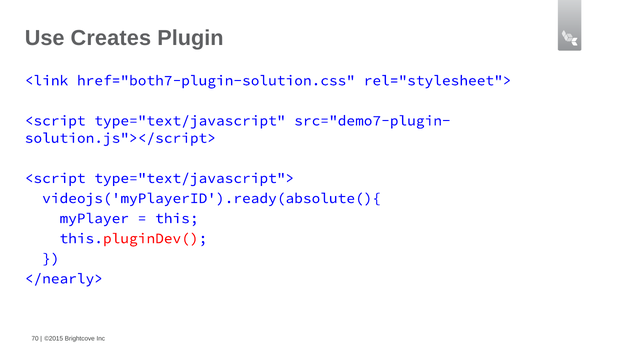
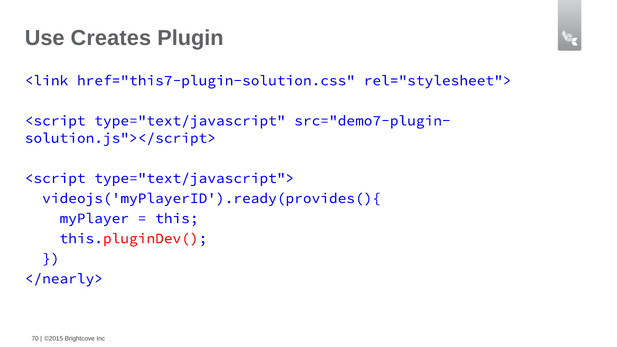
href="both7-plugin-solution.css: href="both7-plugin-solution.css -> href="this7-plugin-solution.css
videojs('myPlayerID').ready(absolute(){: videojs('myPlayerID').ready(absolute(){ -> videojs('myPlayerID').ready(provides(){
